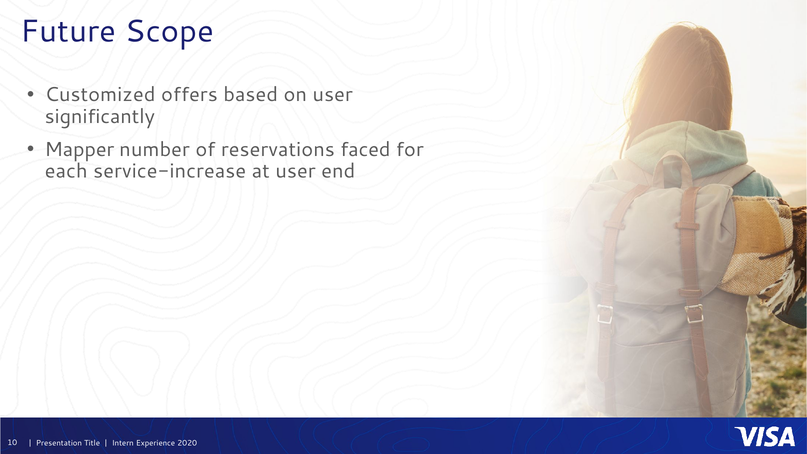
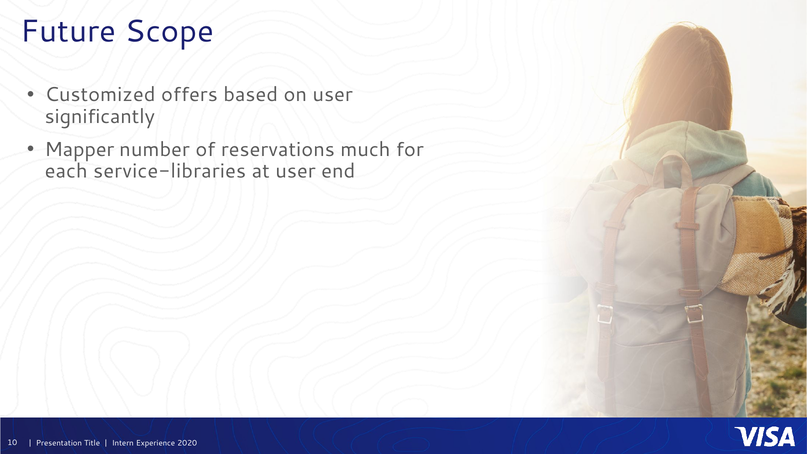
faced: faced -> much
service-increase: service-increase -> service-libraries
